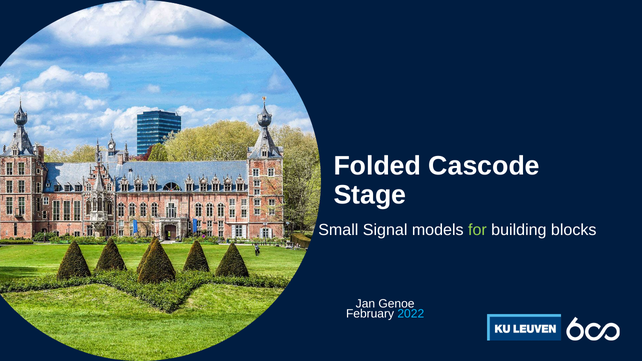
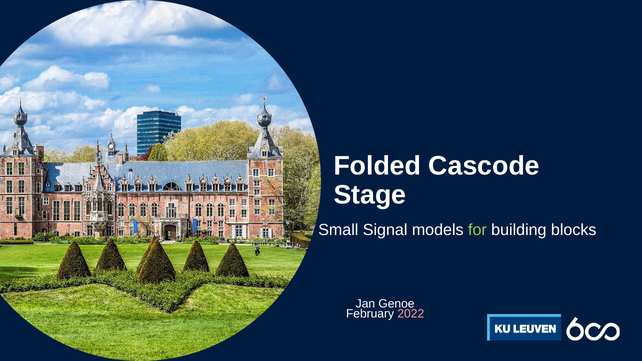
2022 colour: light blue -> pink
